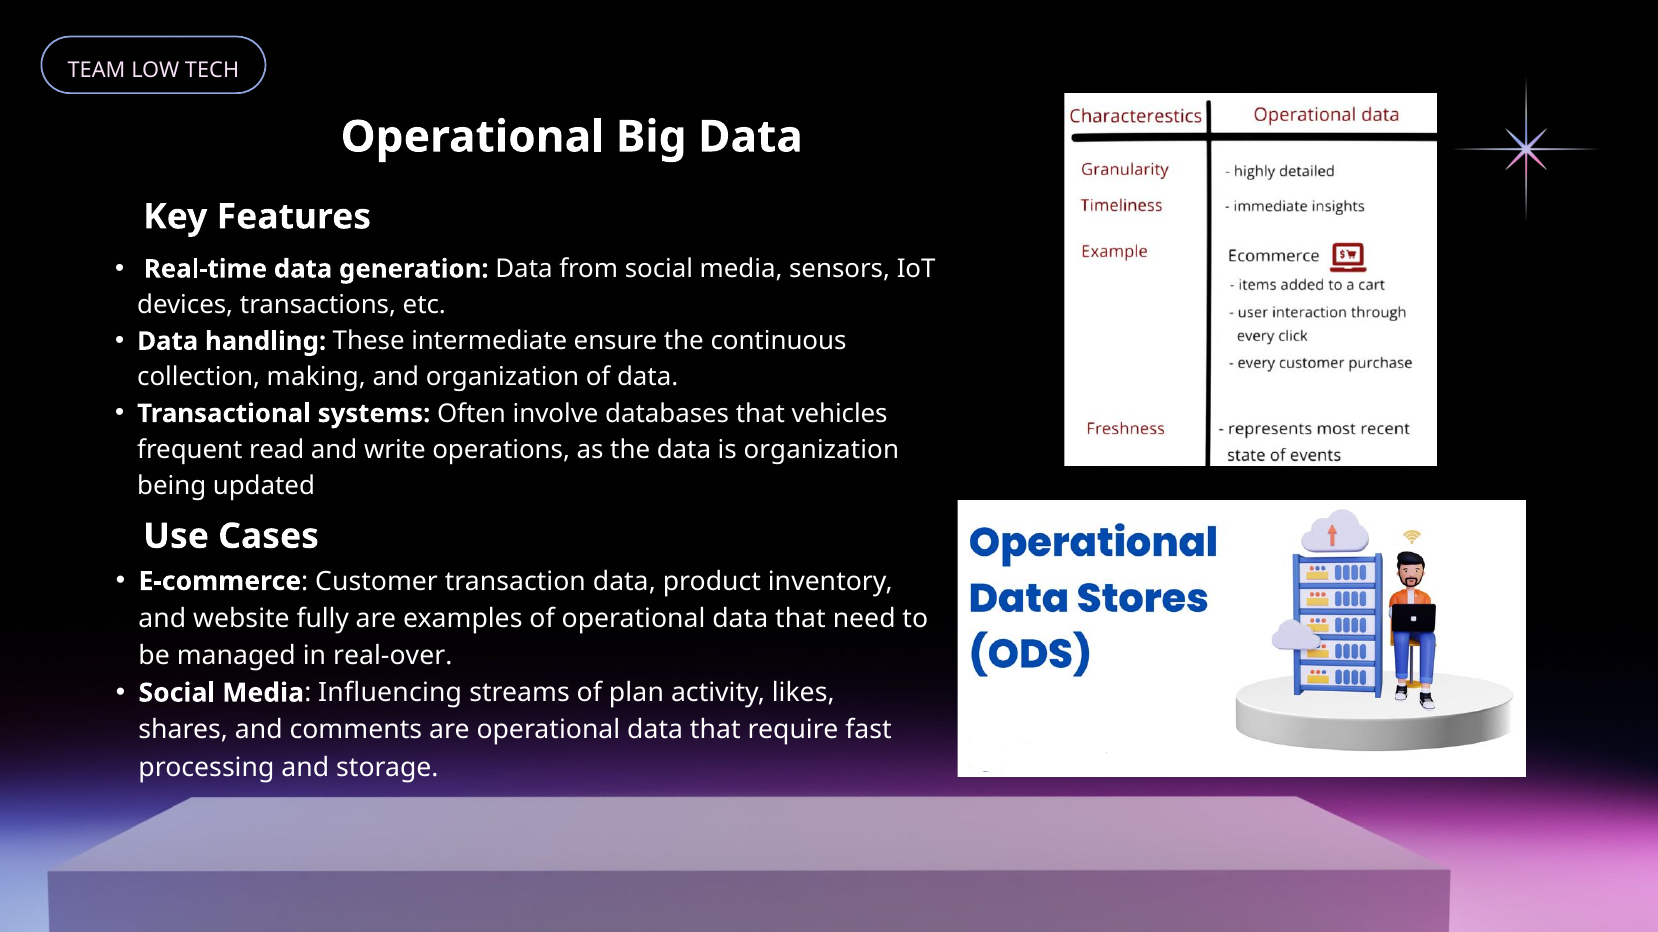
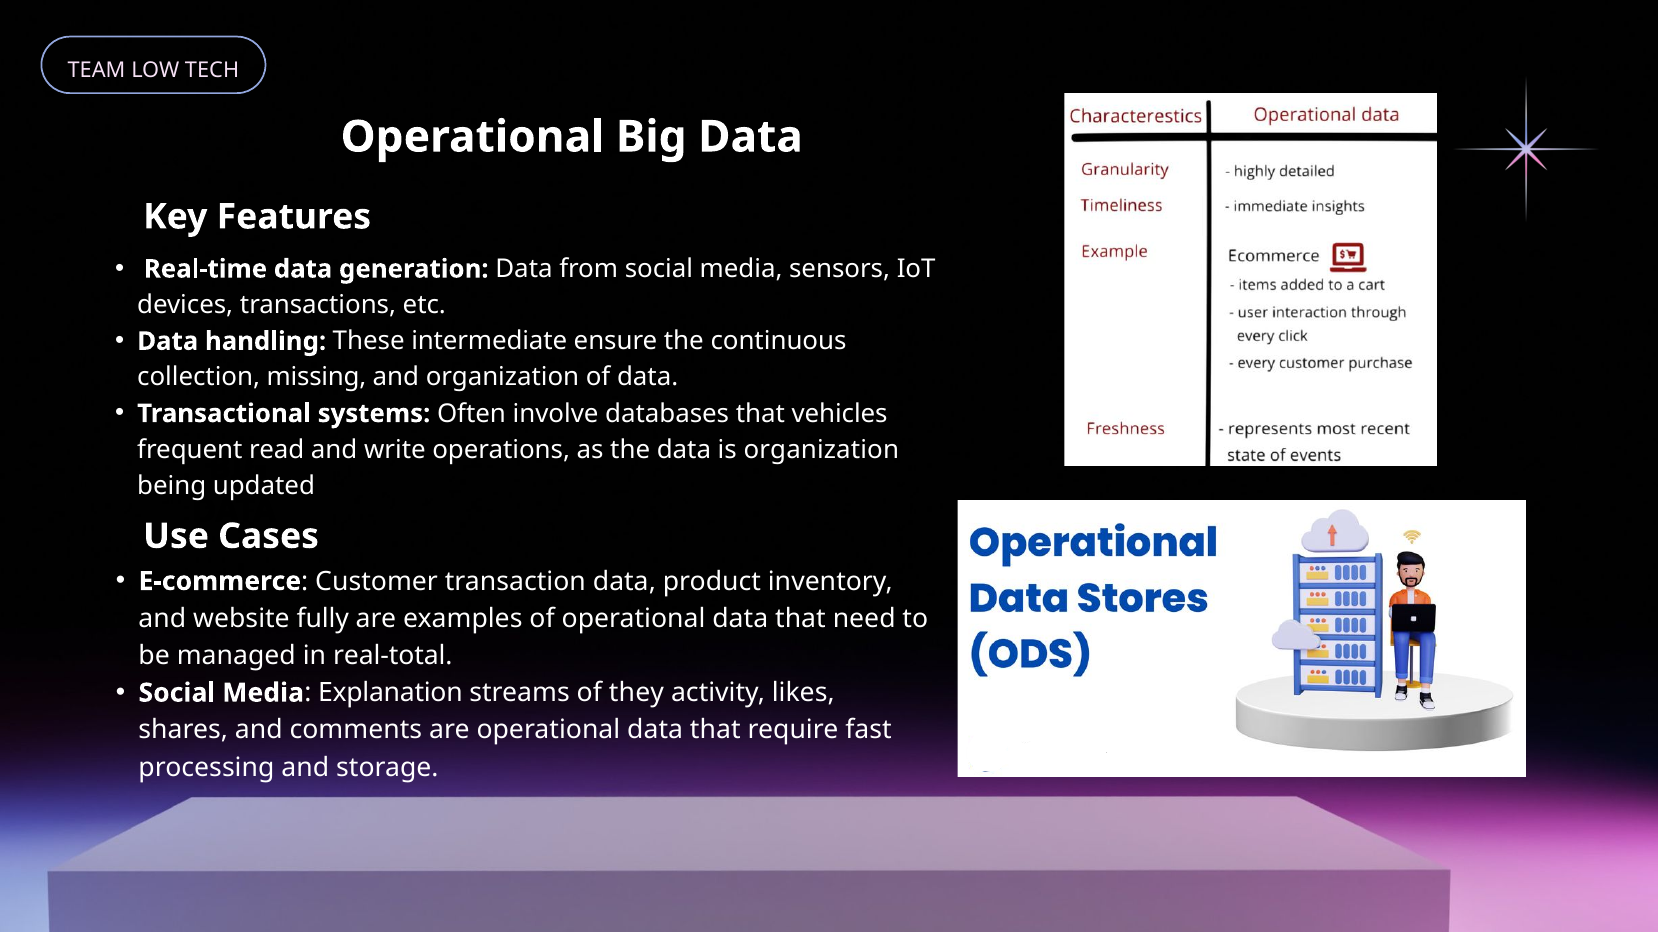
making: making -> missing
real-over: real-over -> real-total
Influencing: Influencing -> Explanation
plan: plan -> they
